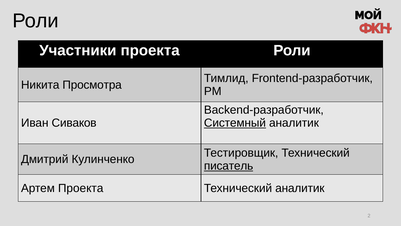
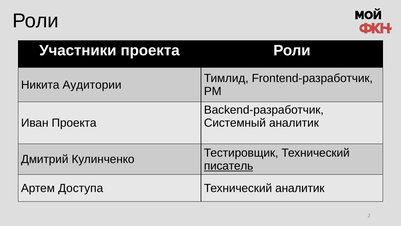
Просмотра: Просмотра -> Аудитории
Иван Сиваков: Сиваков -> Проекта
Системный underline: present -> none
Артем Проекта: Проекта -> Доступа
